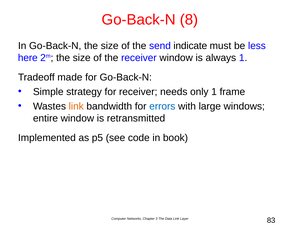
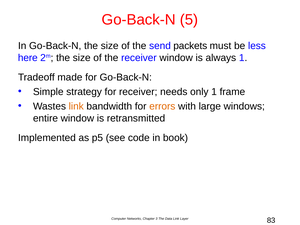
8: 8 -> 5
indicate: indicate -> packets
errors colour: blue -> orange
